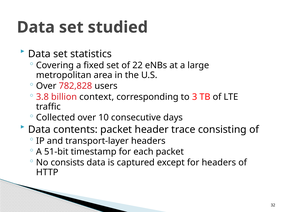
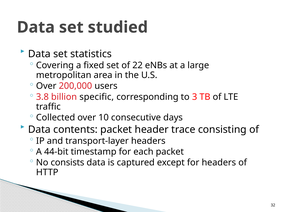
782,828: 782,828 -> 200,000
context: context -> specific
51-bit: 51-bit -> 44-bit
